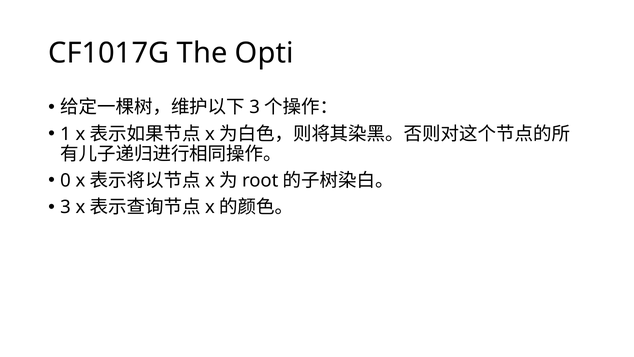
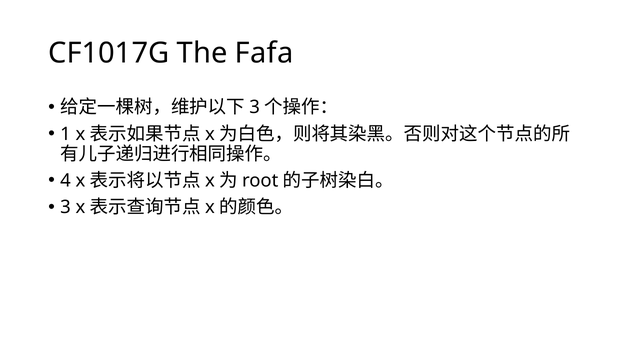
Opti: Opti -> Fafa
0: 0 -> 4
